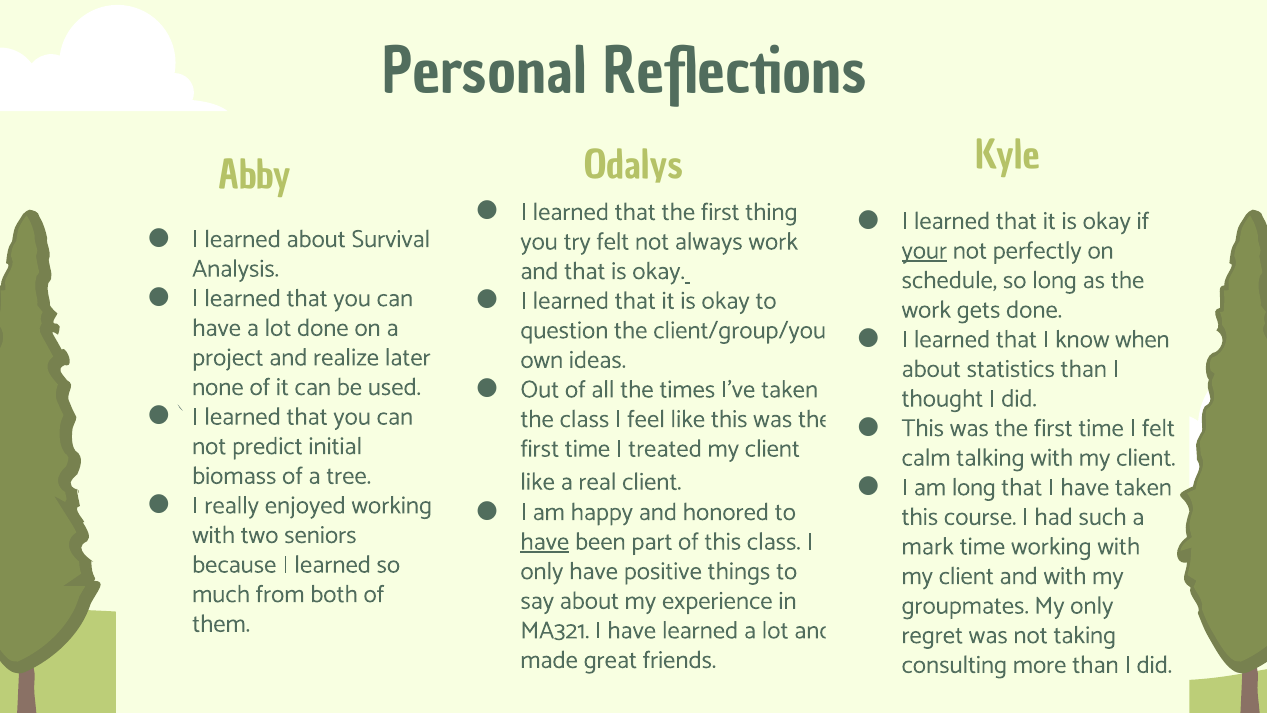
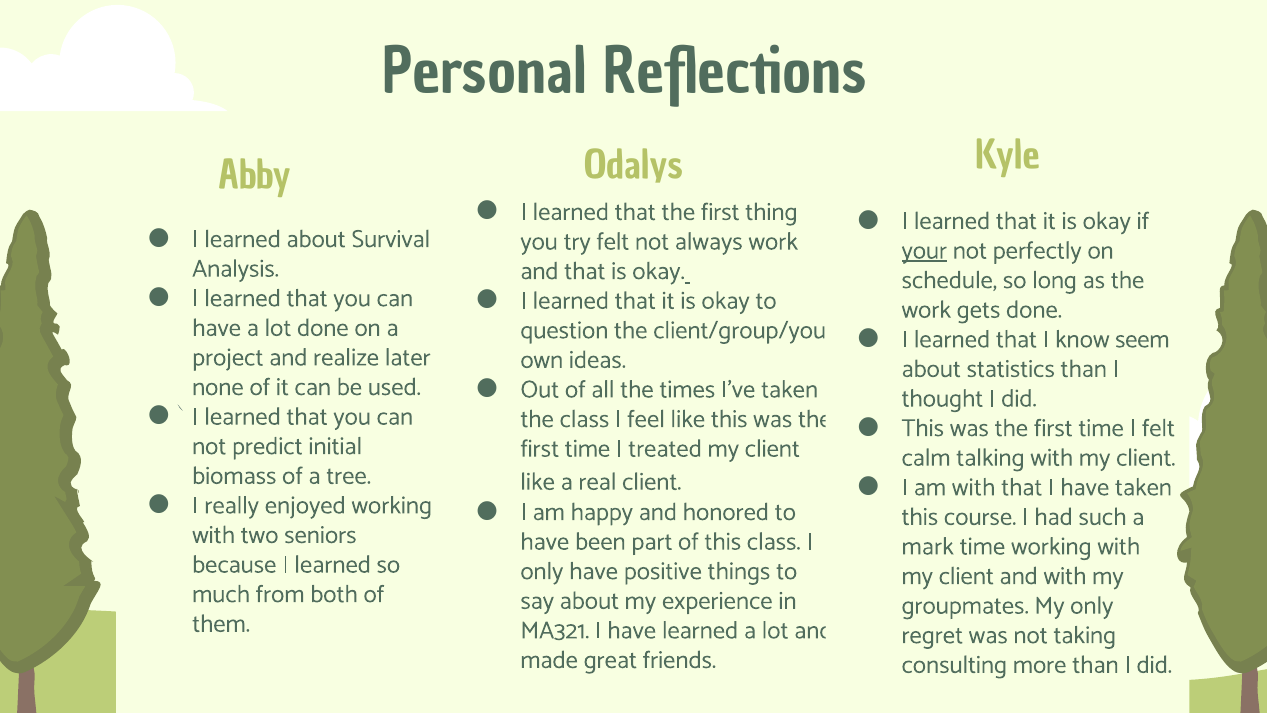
when: when -> seem
am long: long -> with
have at (545, 541) underline: present -> none
